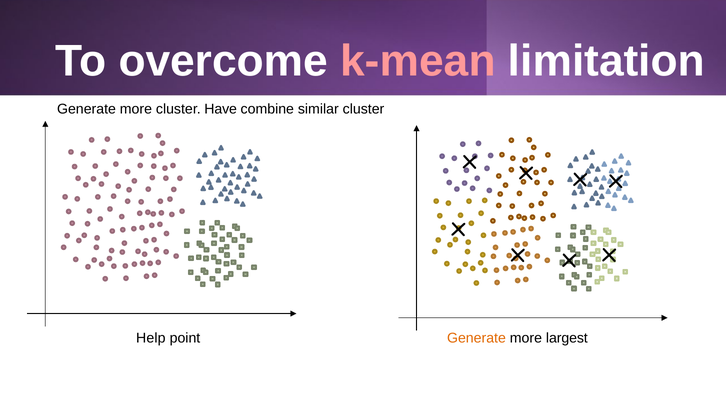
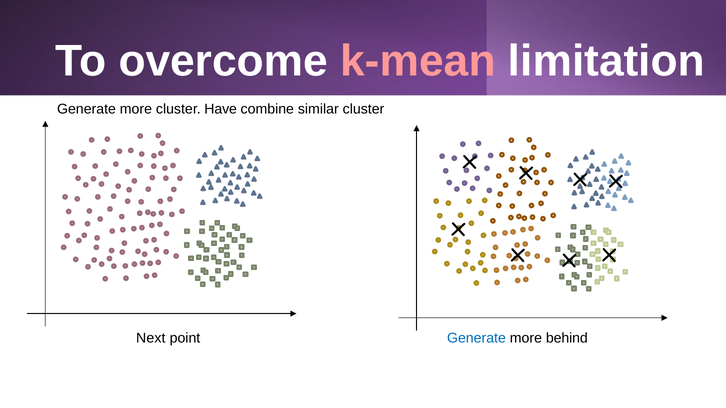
Help: Help -> Next
Generate at (476, 338) colour: orange -> blue
largest: largest -> behind
